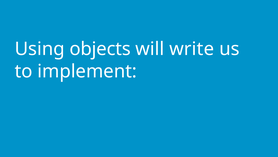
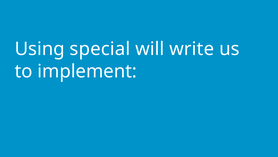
objects: objects -> special
